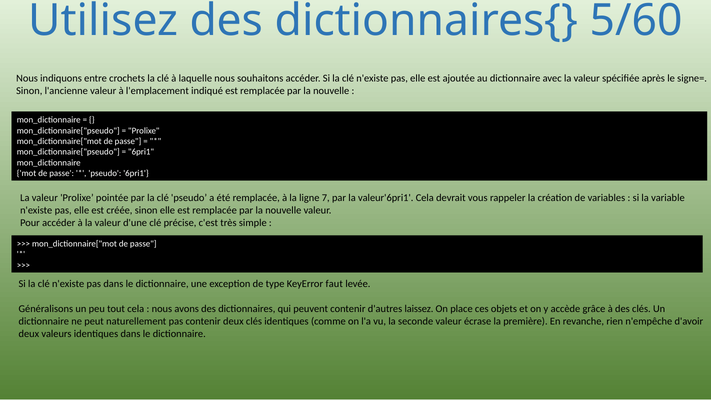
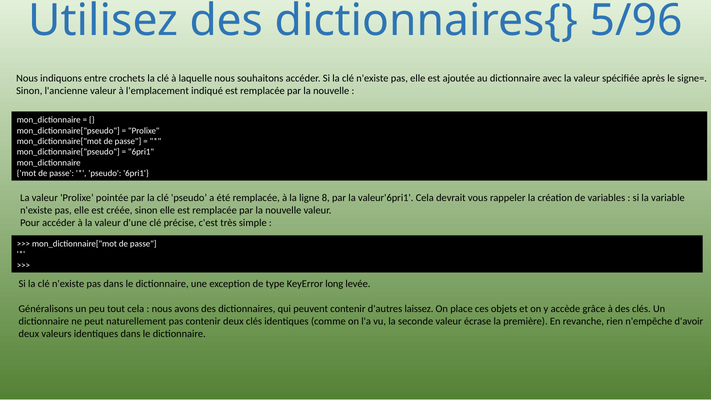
5/60: 5/60 -> 5/96
7: 7 -> 8
faut: faut -> long
